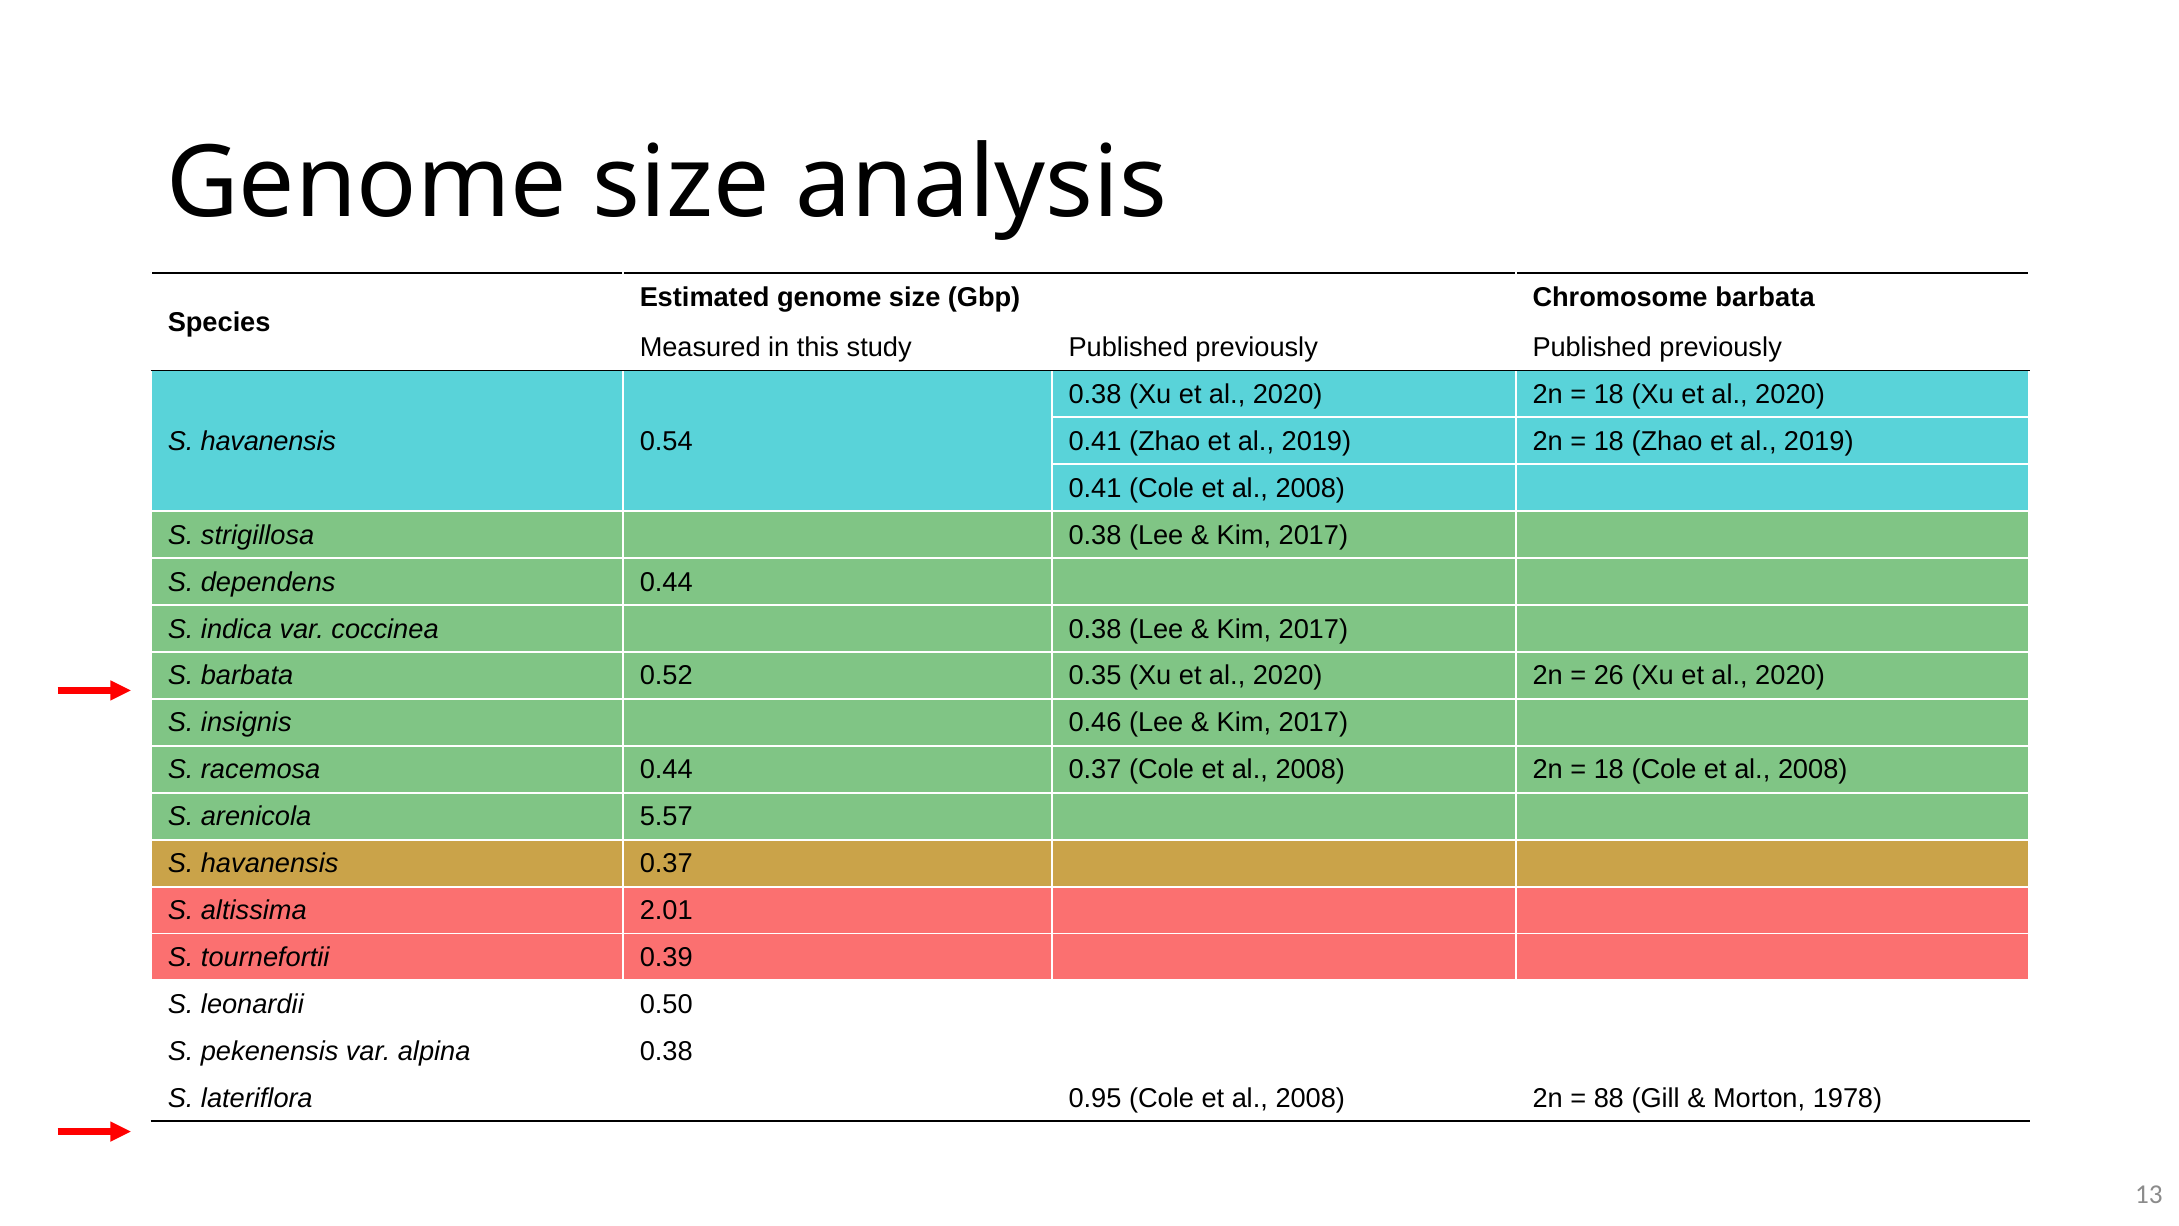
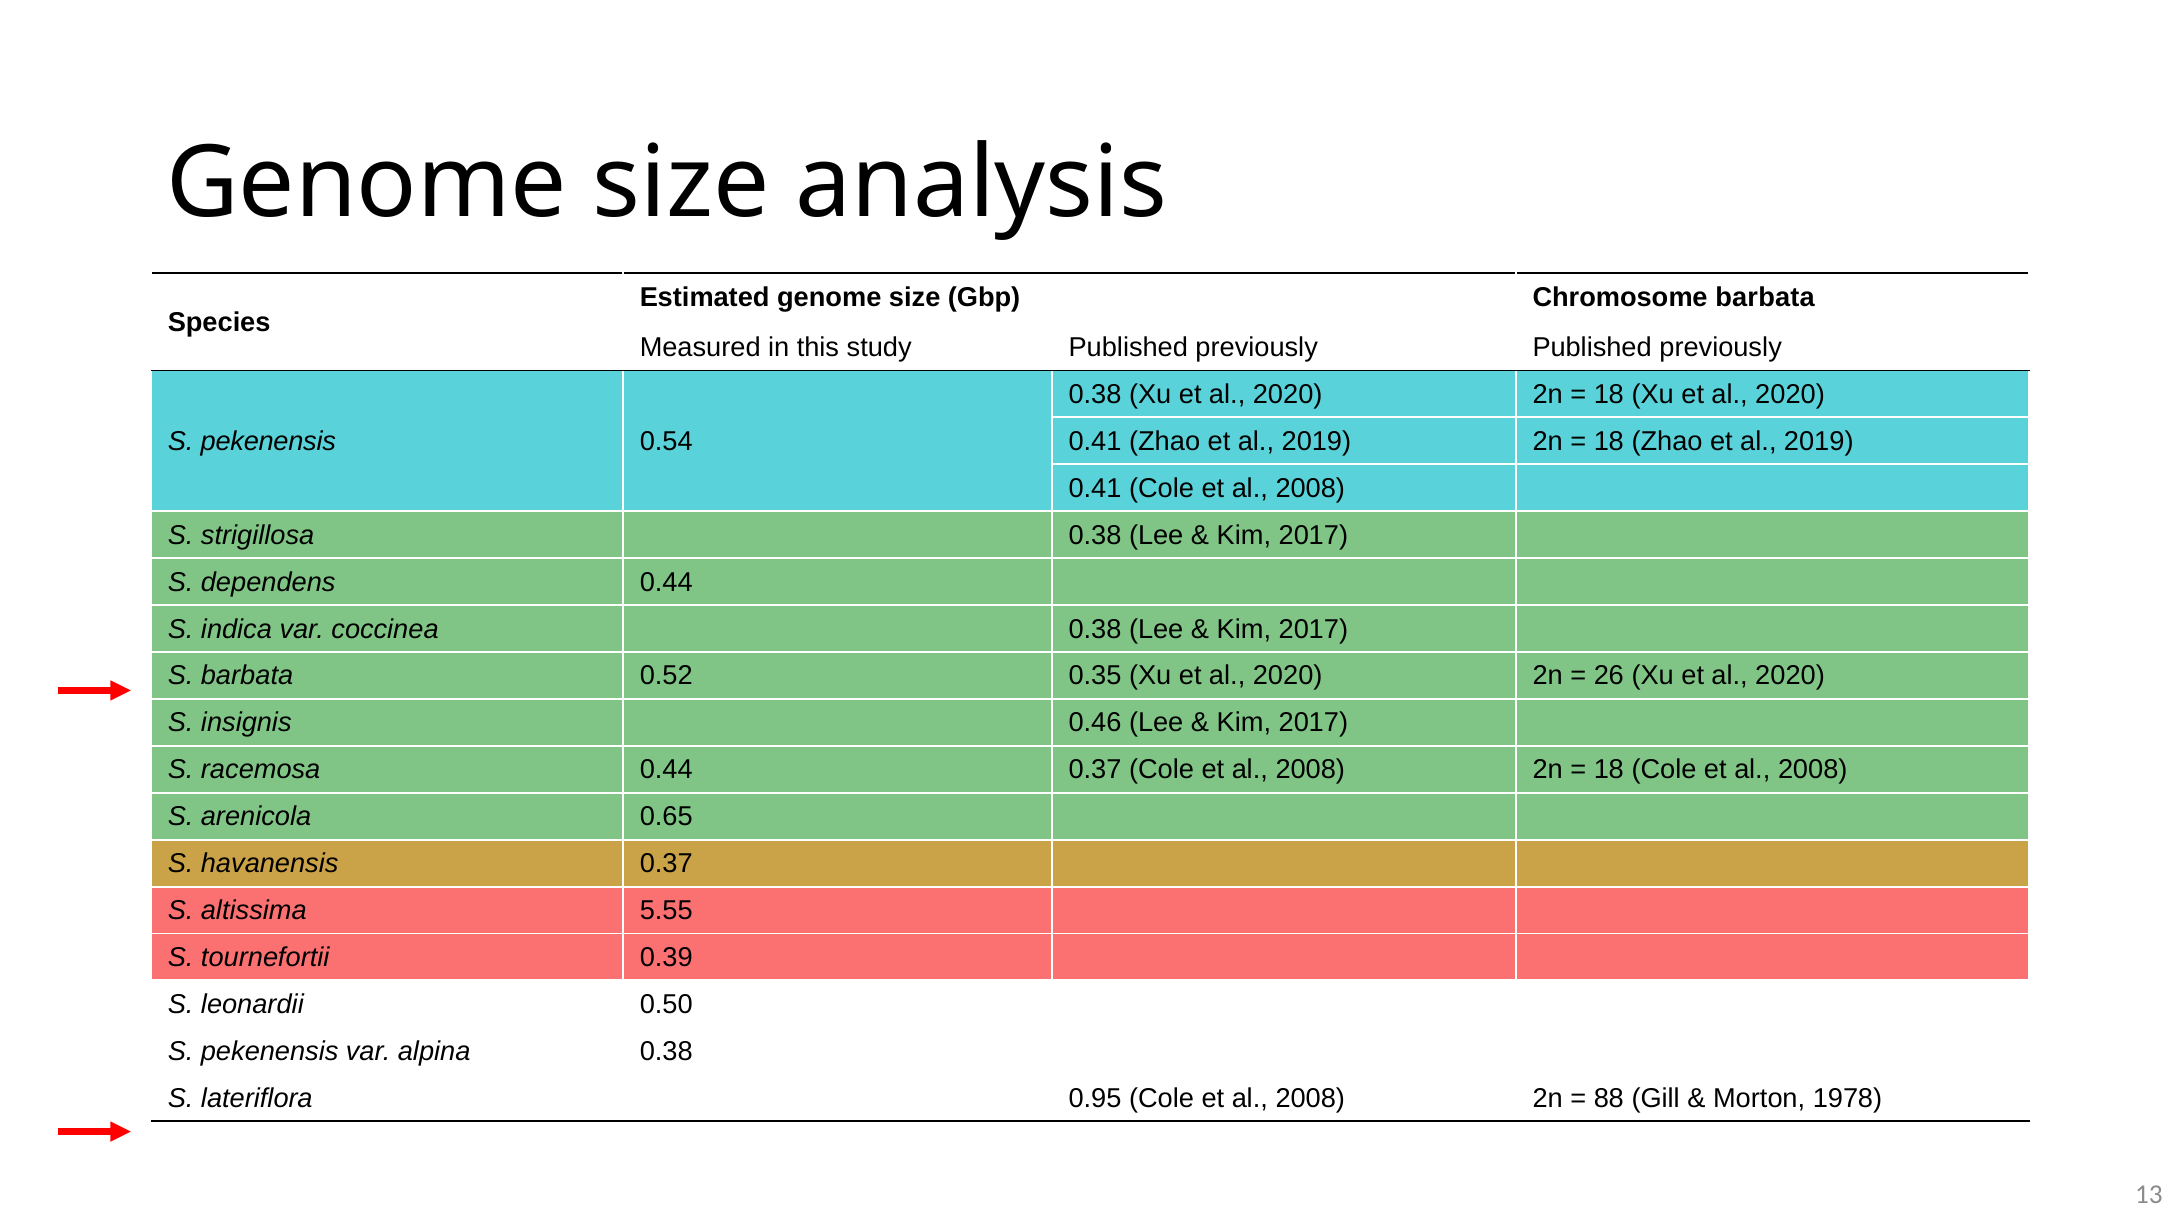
havanensis at (268, 441): havanensis -> pekenensis
5.57: 5.57 -> 0.65
2.01: 2.01 -> 5.55
